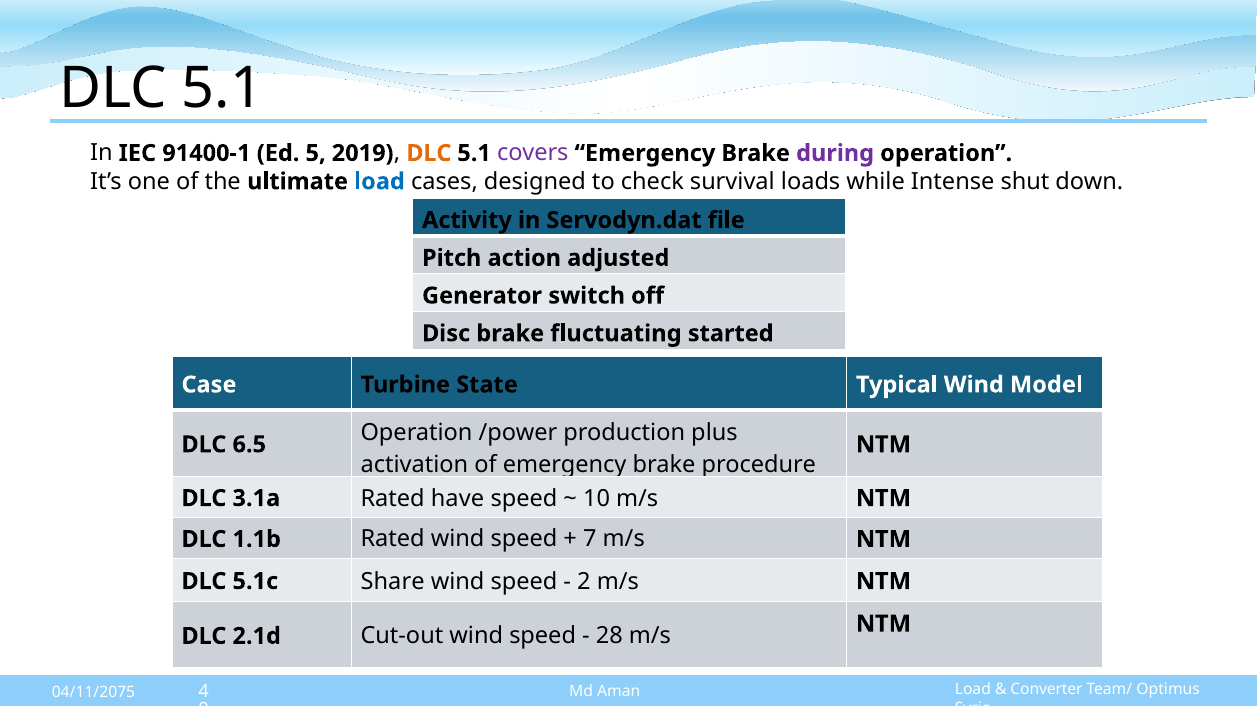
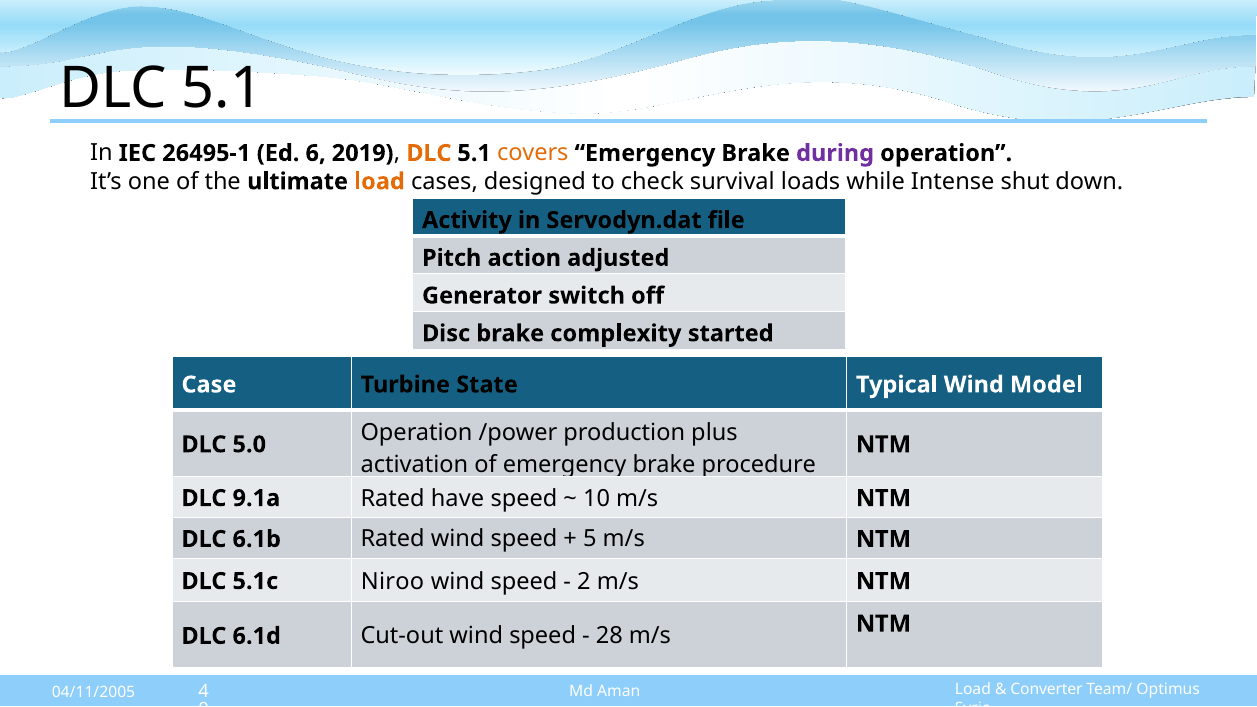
91400-1: 91400-1 -> 26495-1
5: 5 -> 6
covers colour: purple -> orange
load at (379, 182) colour: blue -> orange
fluctuating: fluctuating -> complexity
6.5: 6.5 -> 5.0
3.1a: 3.1a -> 9.1a
1.1b: 1.1b -> 6.1b
7: 7 -> 5
Share: Share -> Niroo
2.1d: 2.1d -> 6.1d
04/11/2075: 04/11/2075 -> 04/11/2005
